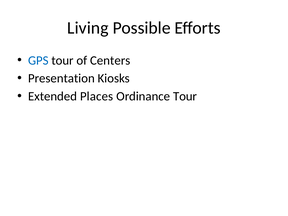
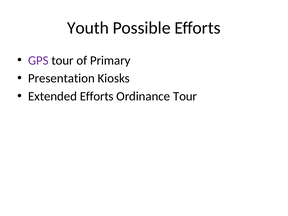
Living: Living -> Youth
GPS colour: blue -> purple
Centers: Centers -> Primary
Extended Places: Places -> Efforts
